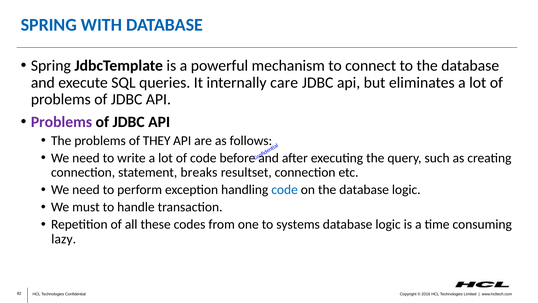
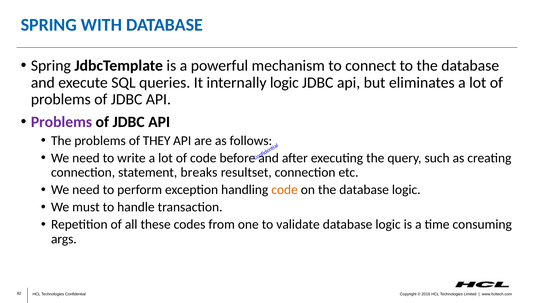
internally care: care -> logic
code at (285, 190) colour: blue -> orange
systems: systems -> validate
lazy: lazy -> args
